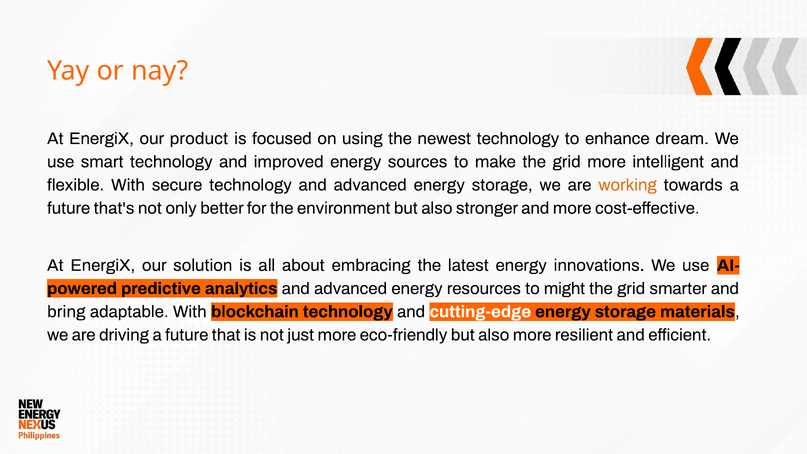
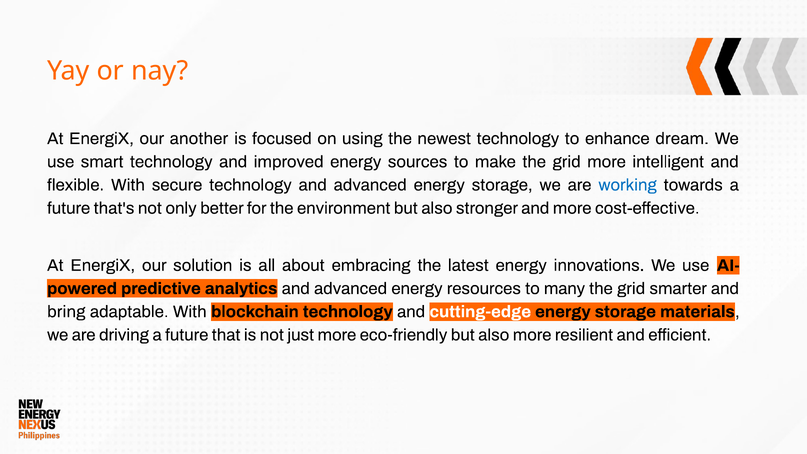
product: product -> another
working colour: orange -> blue
might: might -> many
